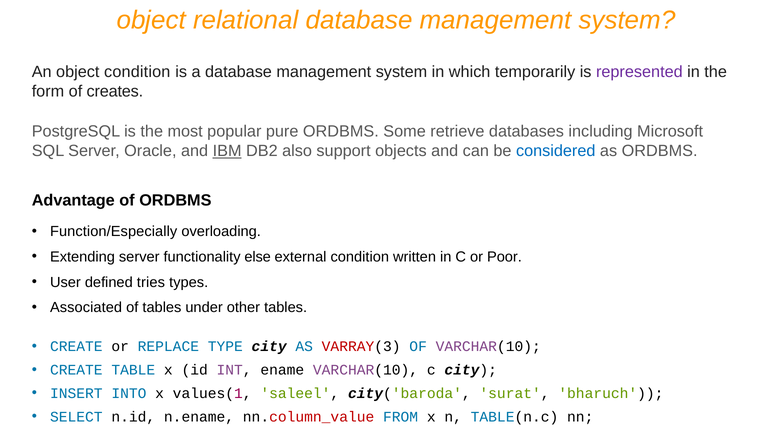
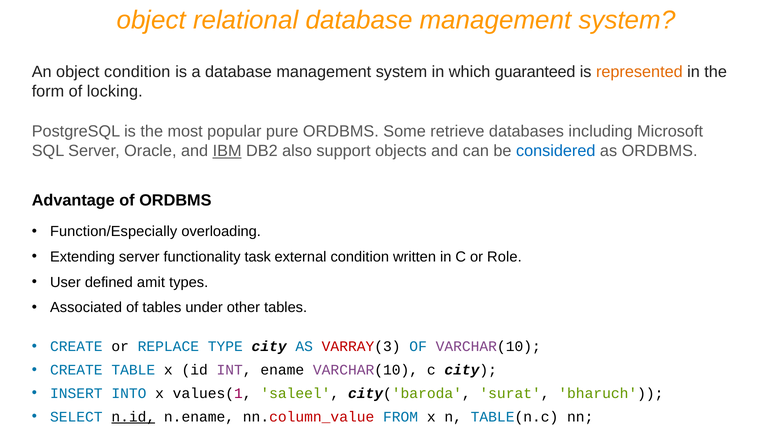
temporarily: temporarily -> guaranteed
represented colour: purple -> orange
creates: creates -> locking
else: else -> task
Poor: Poor -> Role
tries: tries -> amit
n.id underline: none -> present
